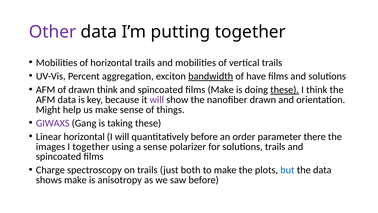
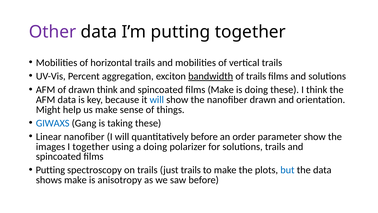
of have: have -> trails
these at (285, 90) underline: present -> none
will at (157, 100) colour: purple -> blue
GIWAXS colour: purple -> blue
Linear horizontal: horizontal -> nanofiber
parameter there: there -> show
a sense: sense -> doing
Charge at (50, 170): Charge -> Putting
just both: both -> trails
